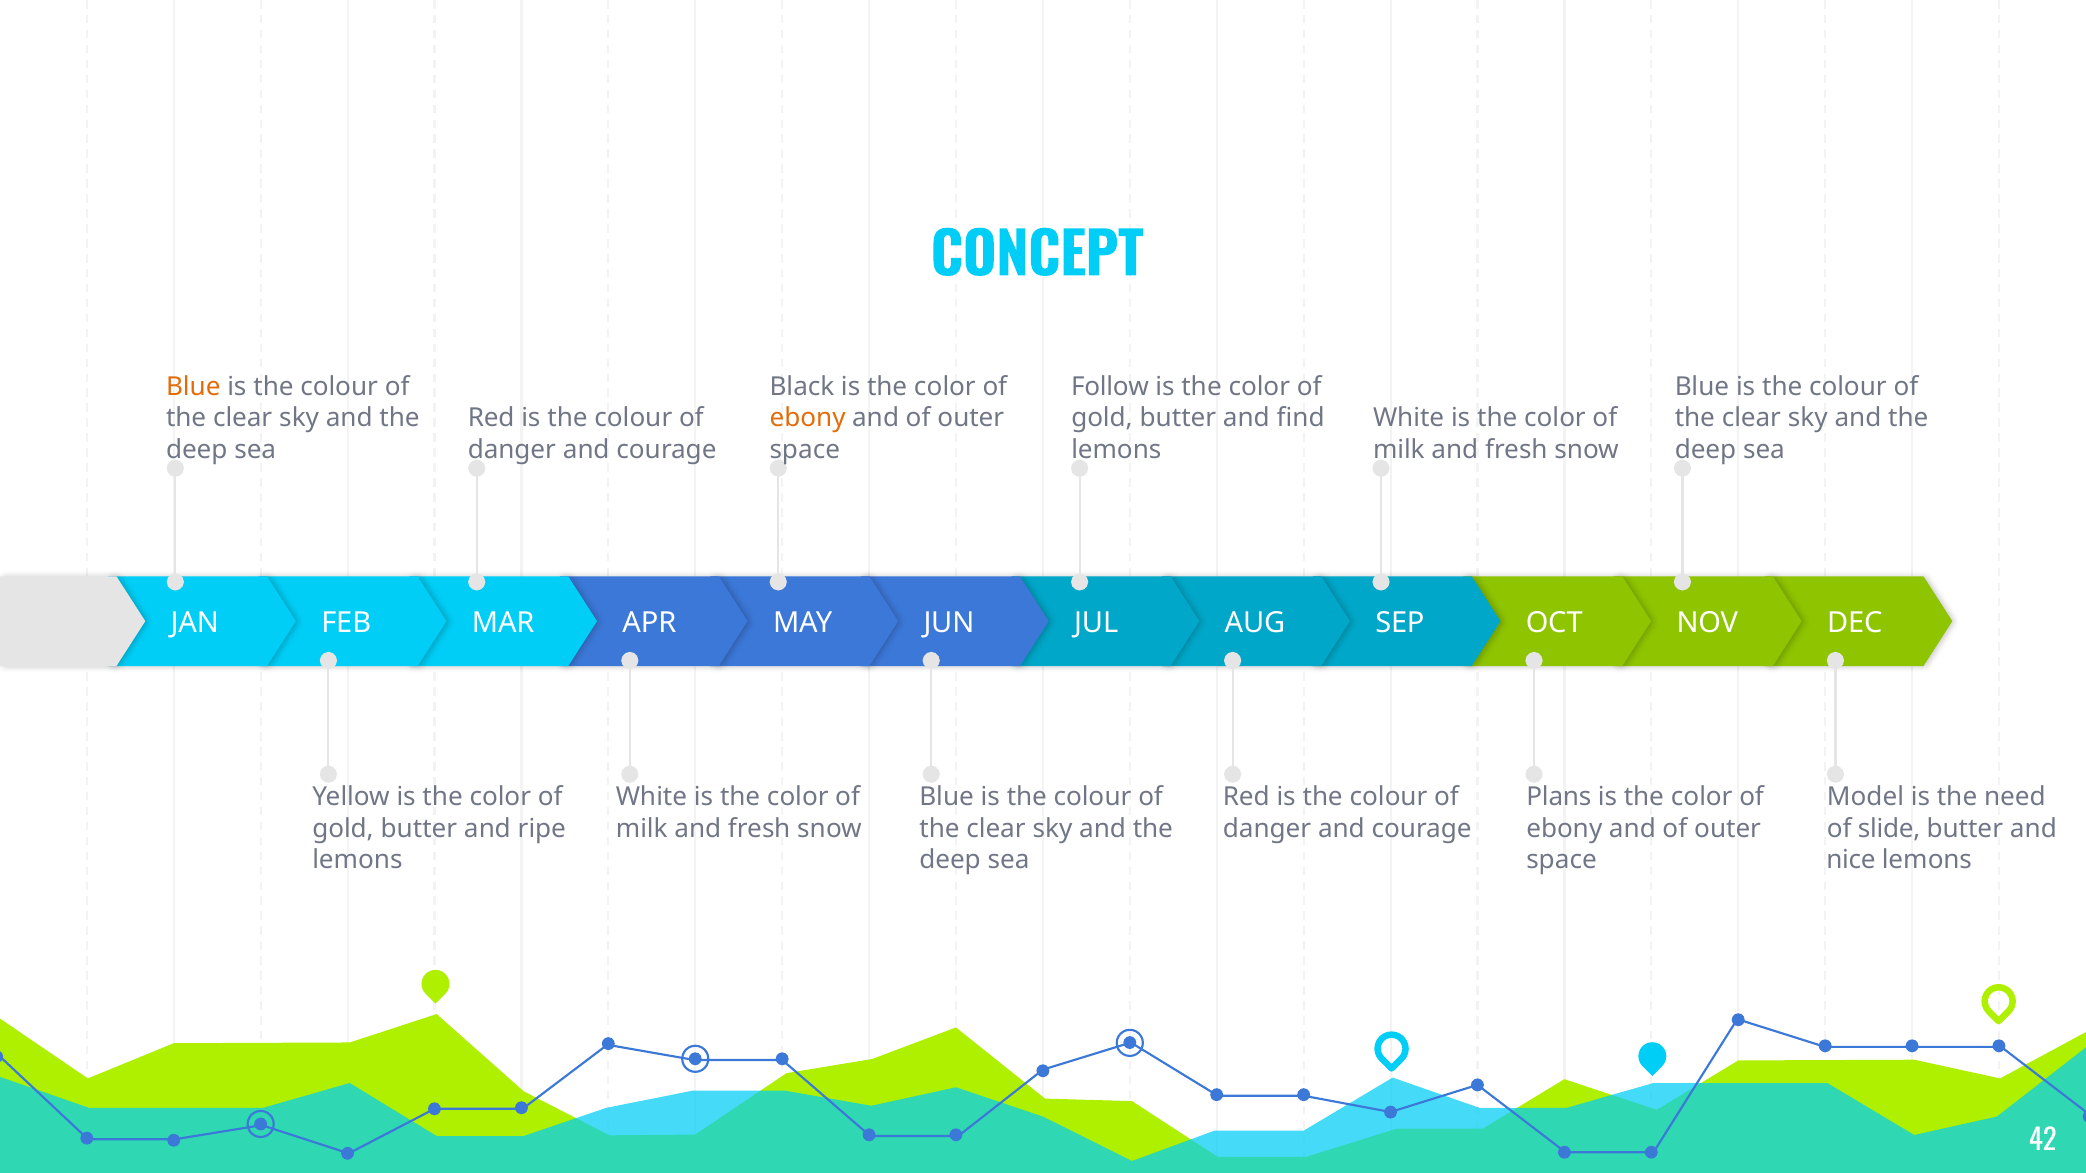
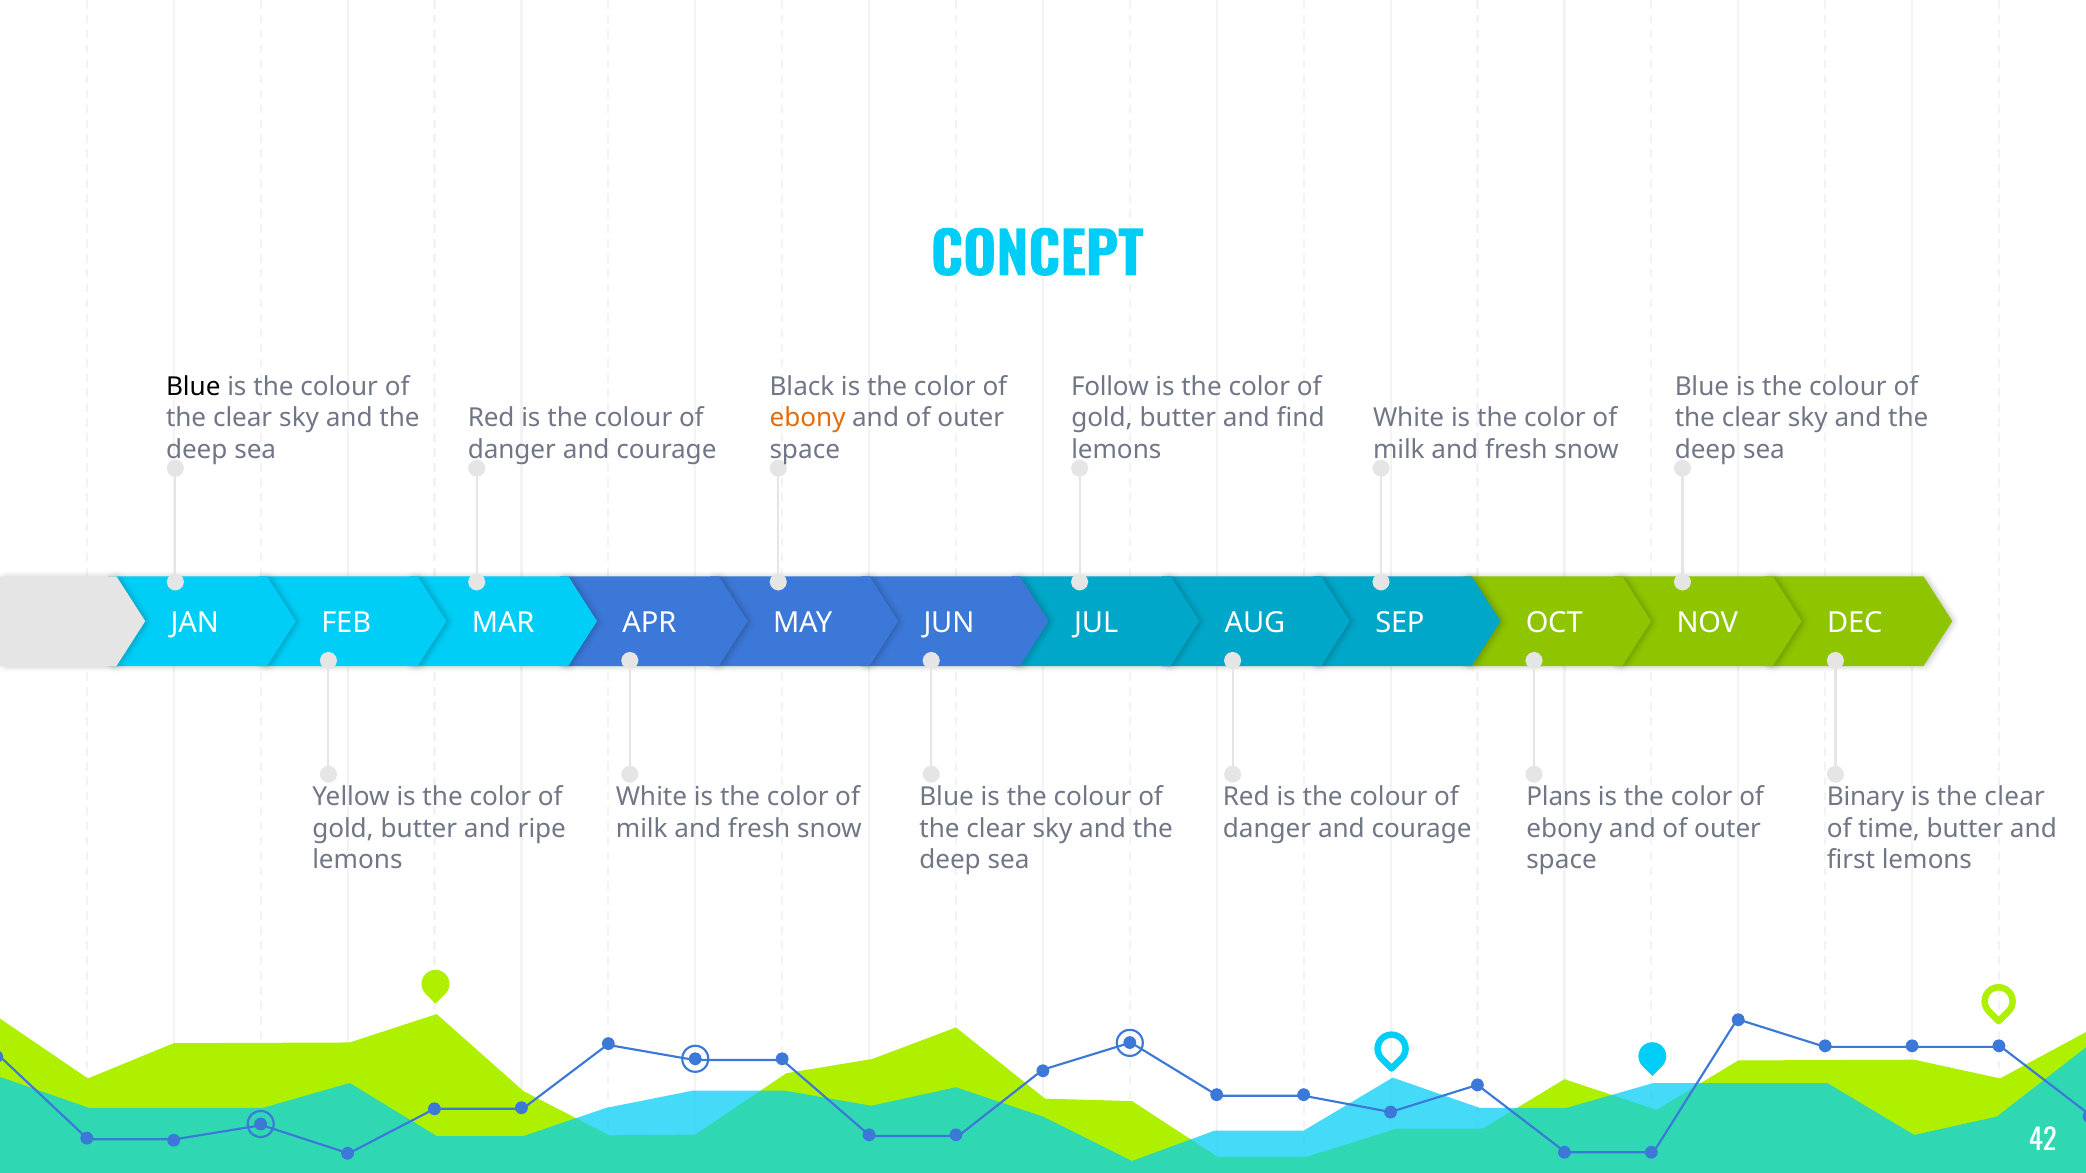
Blue at (193, 387) colour: orange -> black
Model: Model -> Binary
is the need: need -> clear
slide: slide -> time
nice: nice -> first
